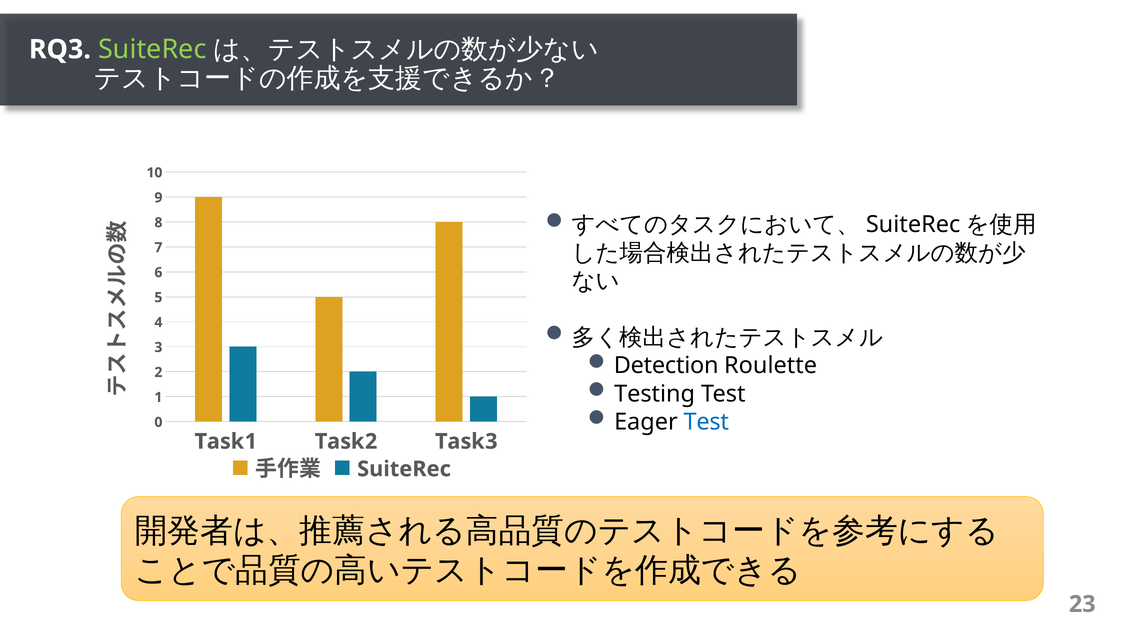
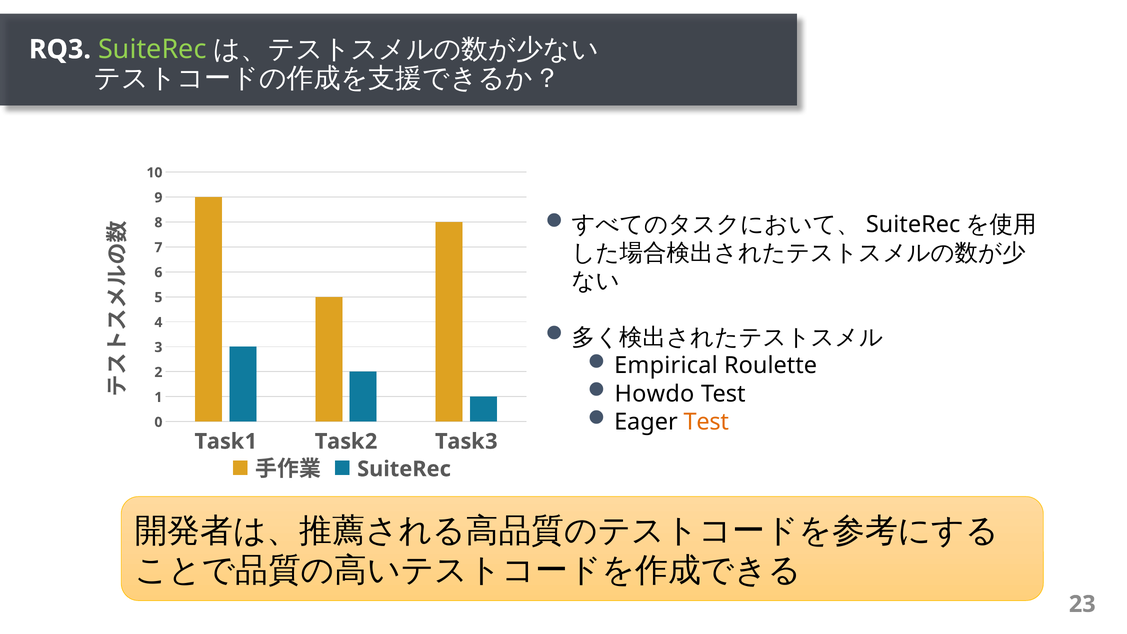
Detection: Detection -> Empirical
Testing: Testing -> Howdo
Test at (706, 422) colour: blue -> orange
